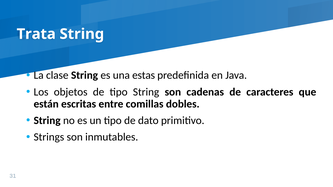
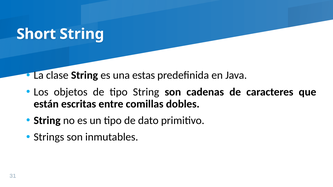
Trata: Trata -> Short
